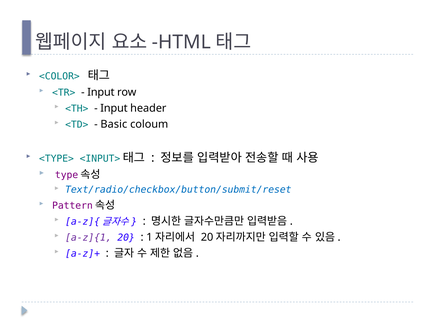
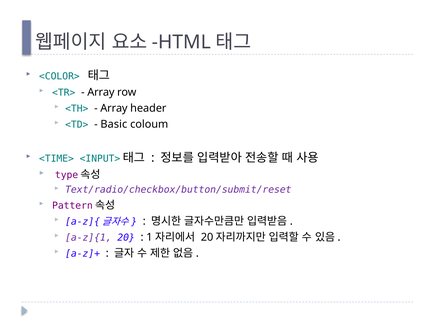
Input at (101, 92): Input -> Array
Input at (114, 108): Input -> Array
<TYPE>: <TYPE> -> <TIME>
Text/radio/checkbox/button/submit/reset colour: blue -> purple
